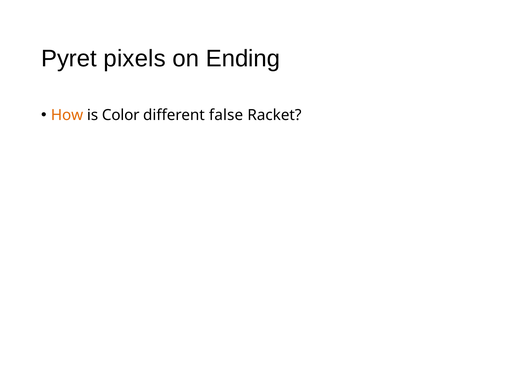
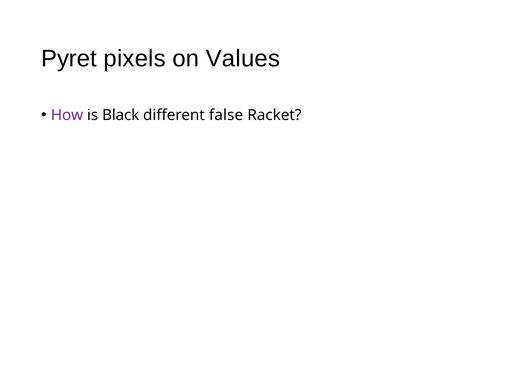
Ending: Ending -> Values
How colour: orange -> purple
Color: Color -> Black
